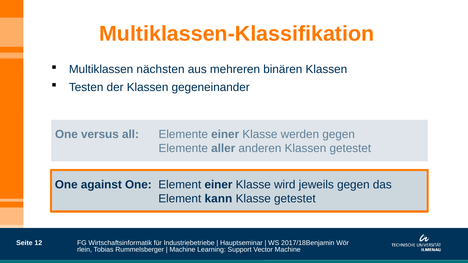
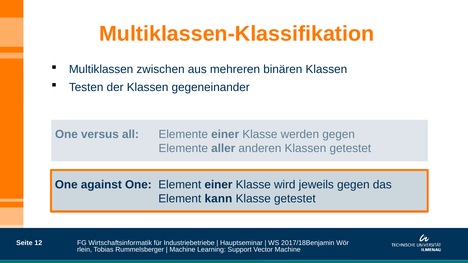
nächsten: nächsten -> zwischen
